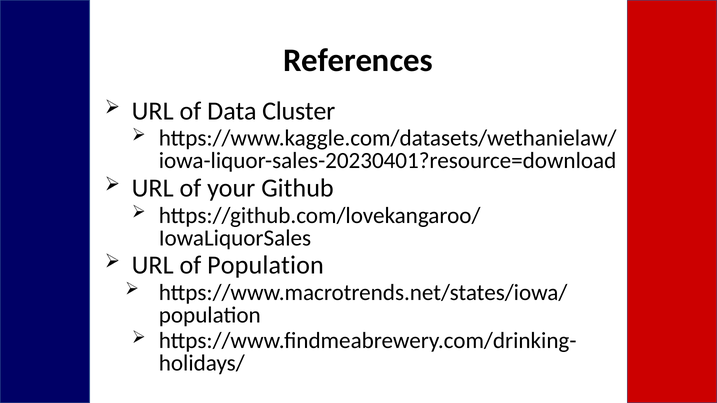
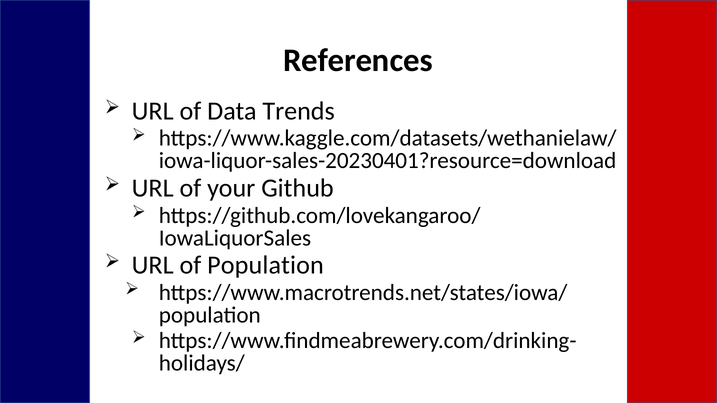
Cluster: Cluster -> Trends
